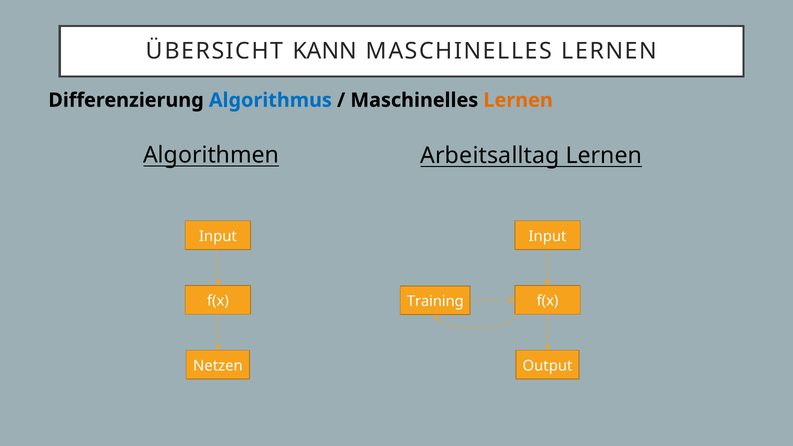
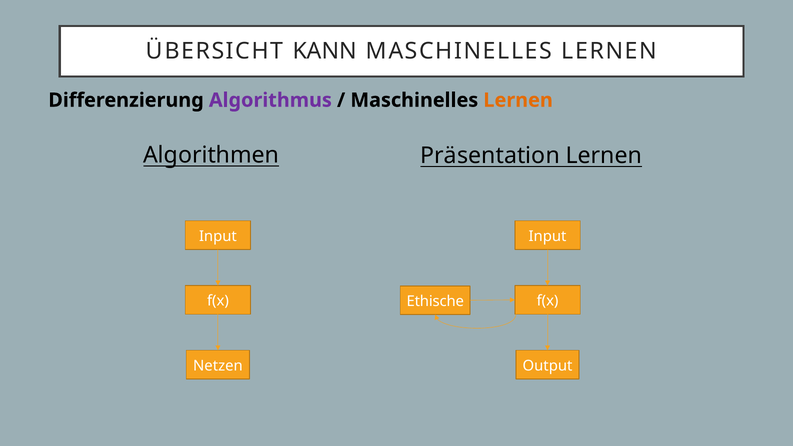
Algorithmus colour: blue -> purple
Arbeitsalltag: Arbeitsalltag -> Präsentation
Training: Training -> Ethische
